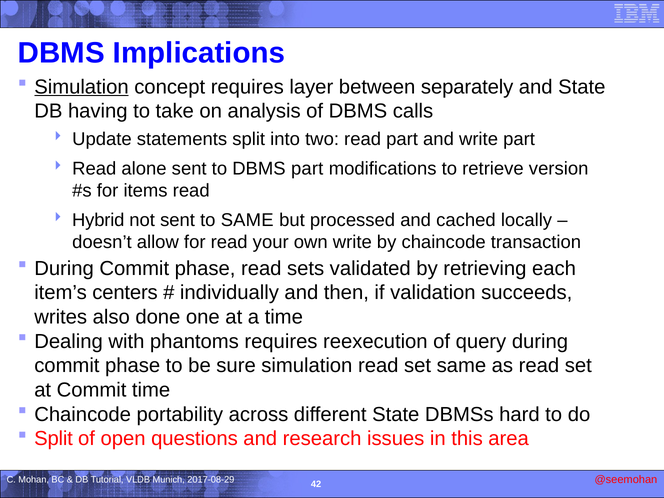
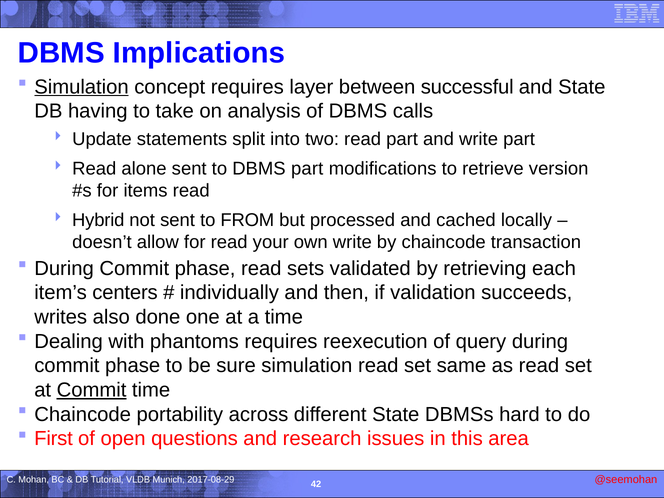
separately: separately -> successful
to SAME: SAME -> FROM
Commit at (92, 390) underline: none -> present
Split at (53, 439): Split -> First
